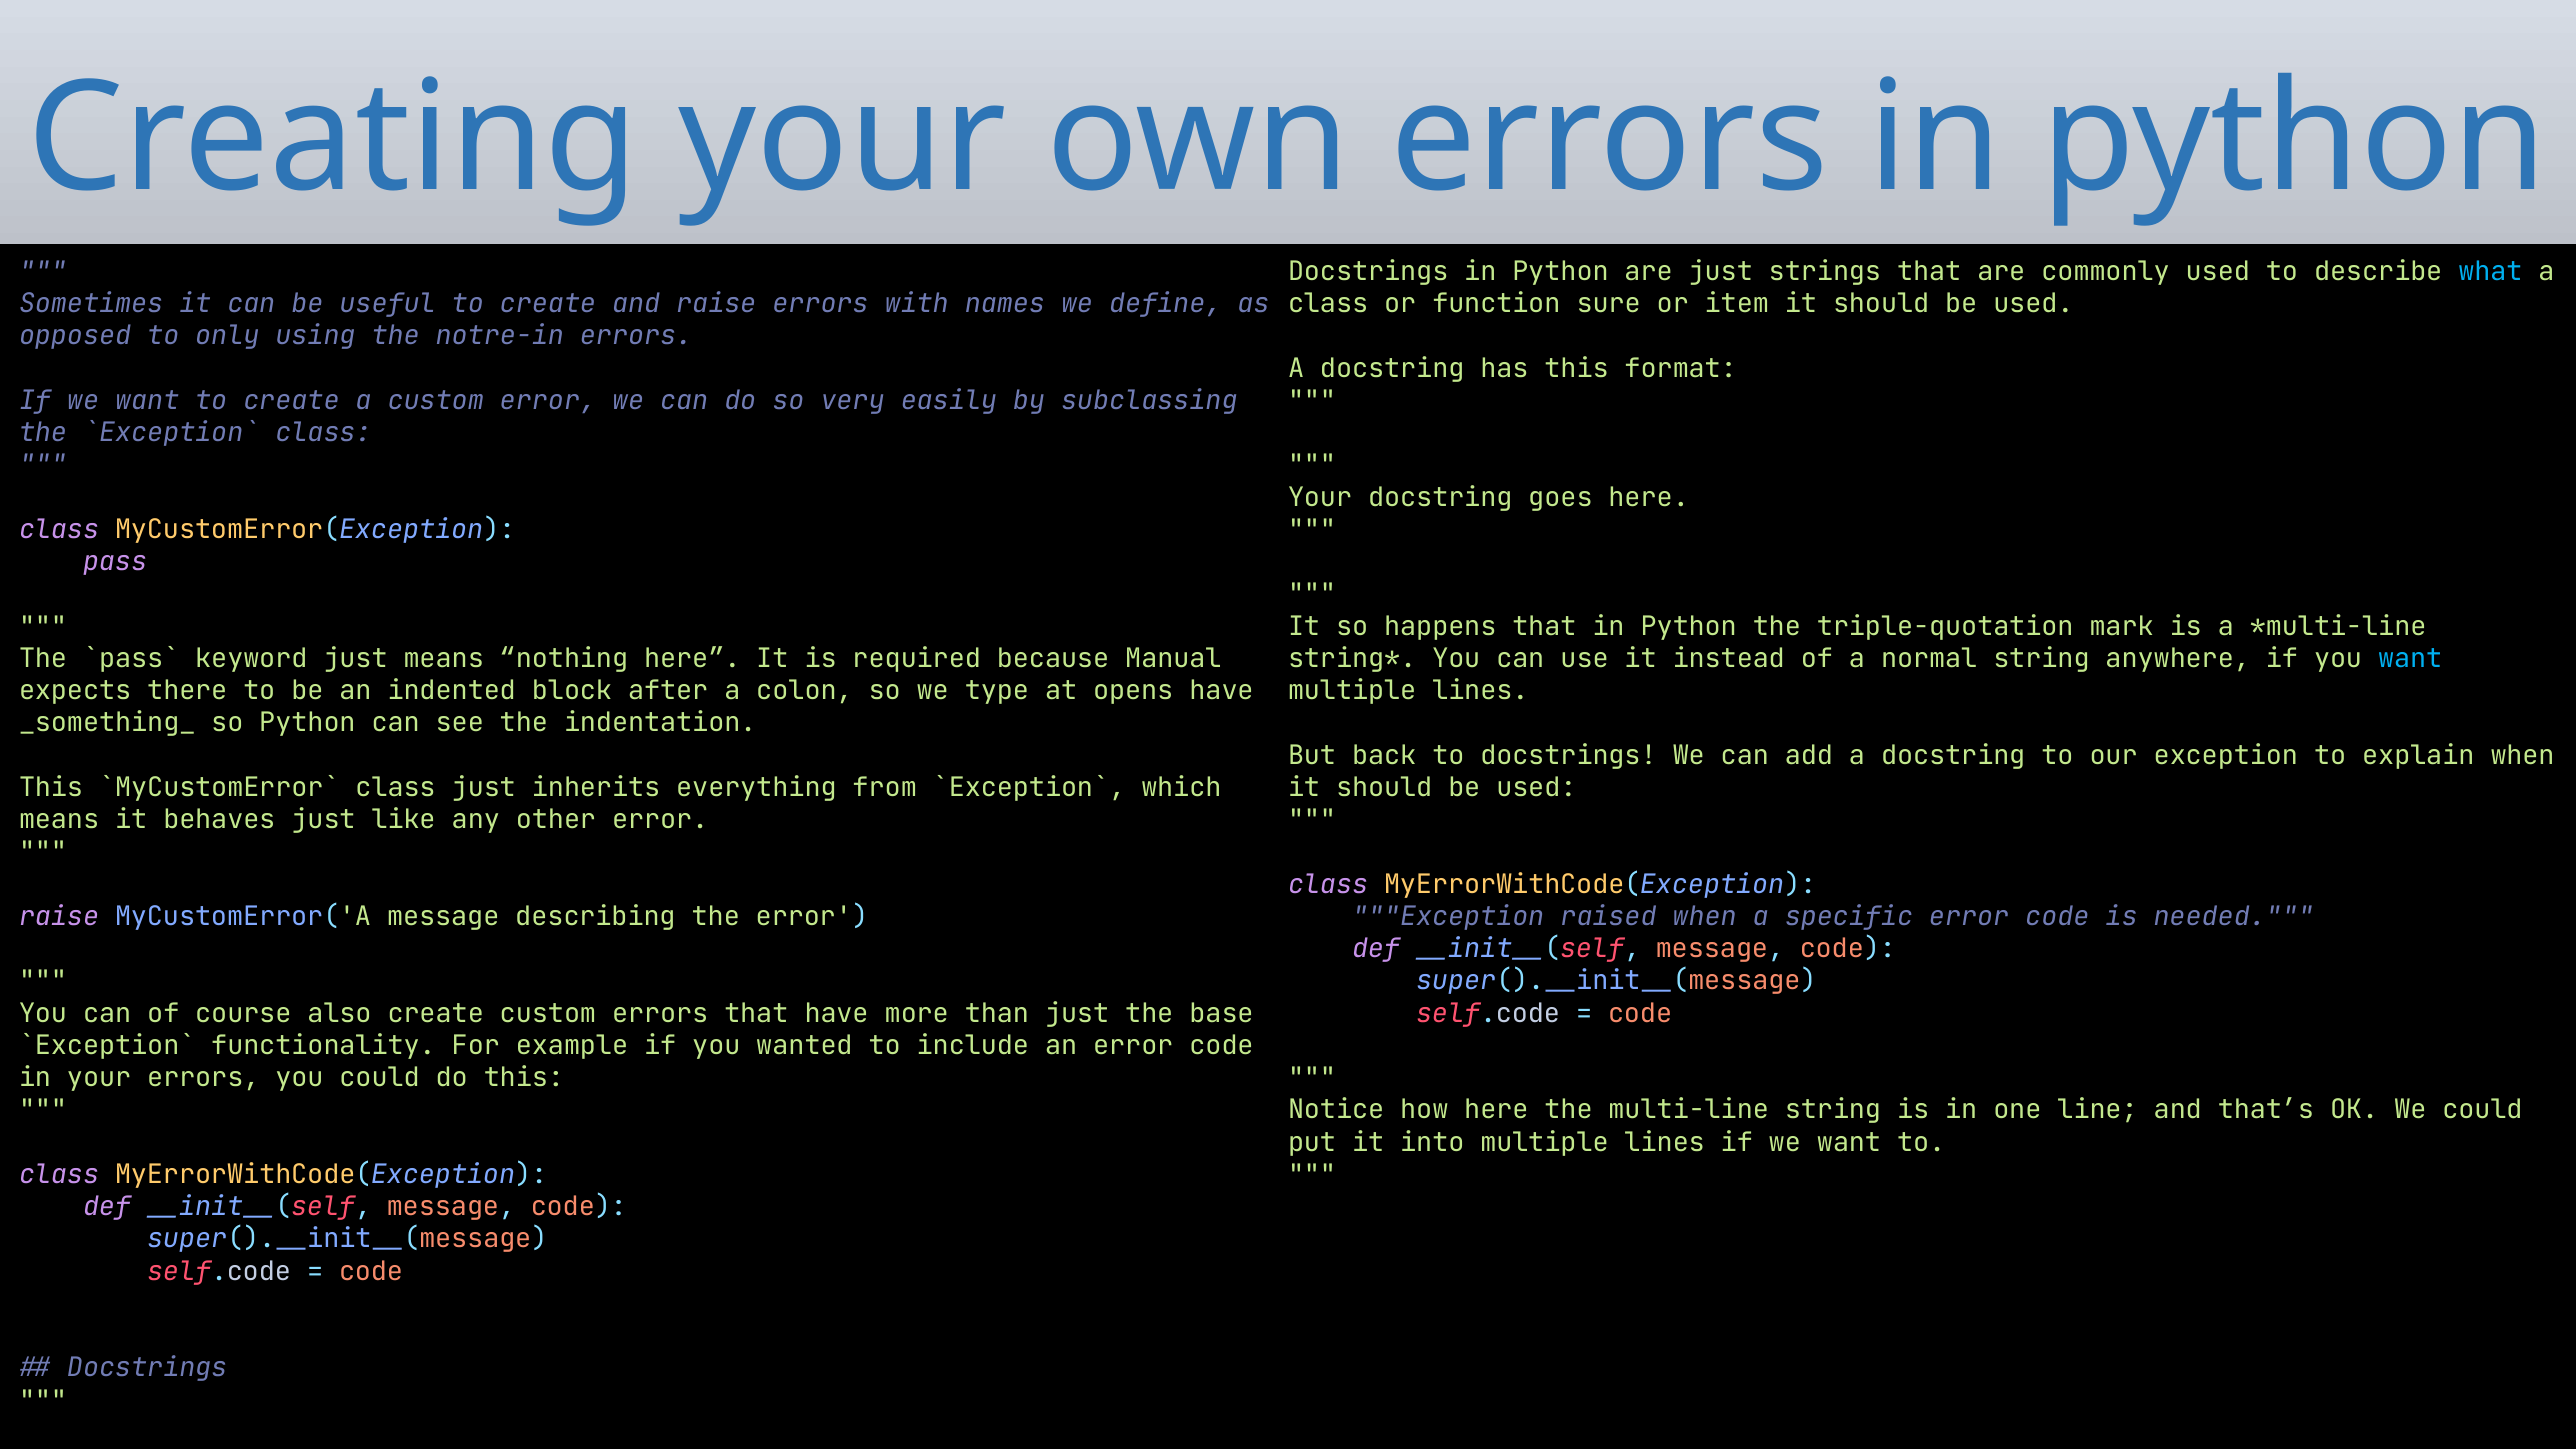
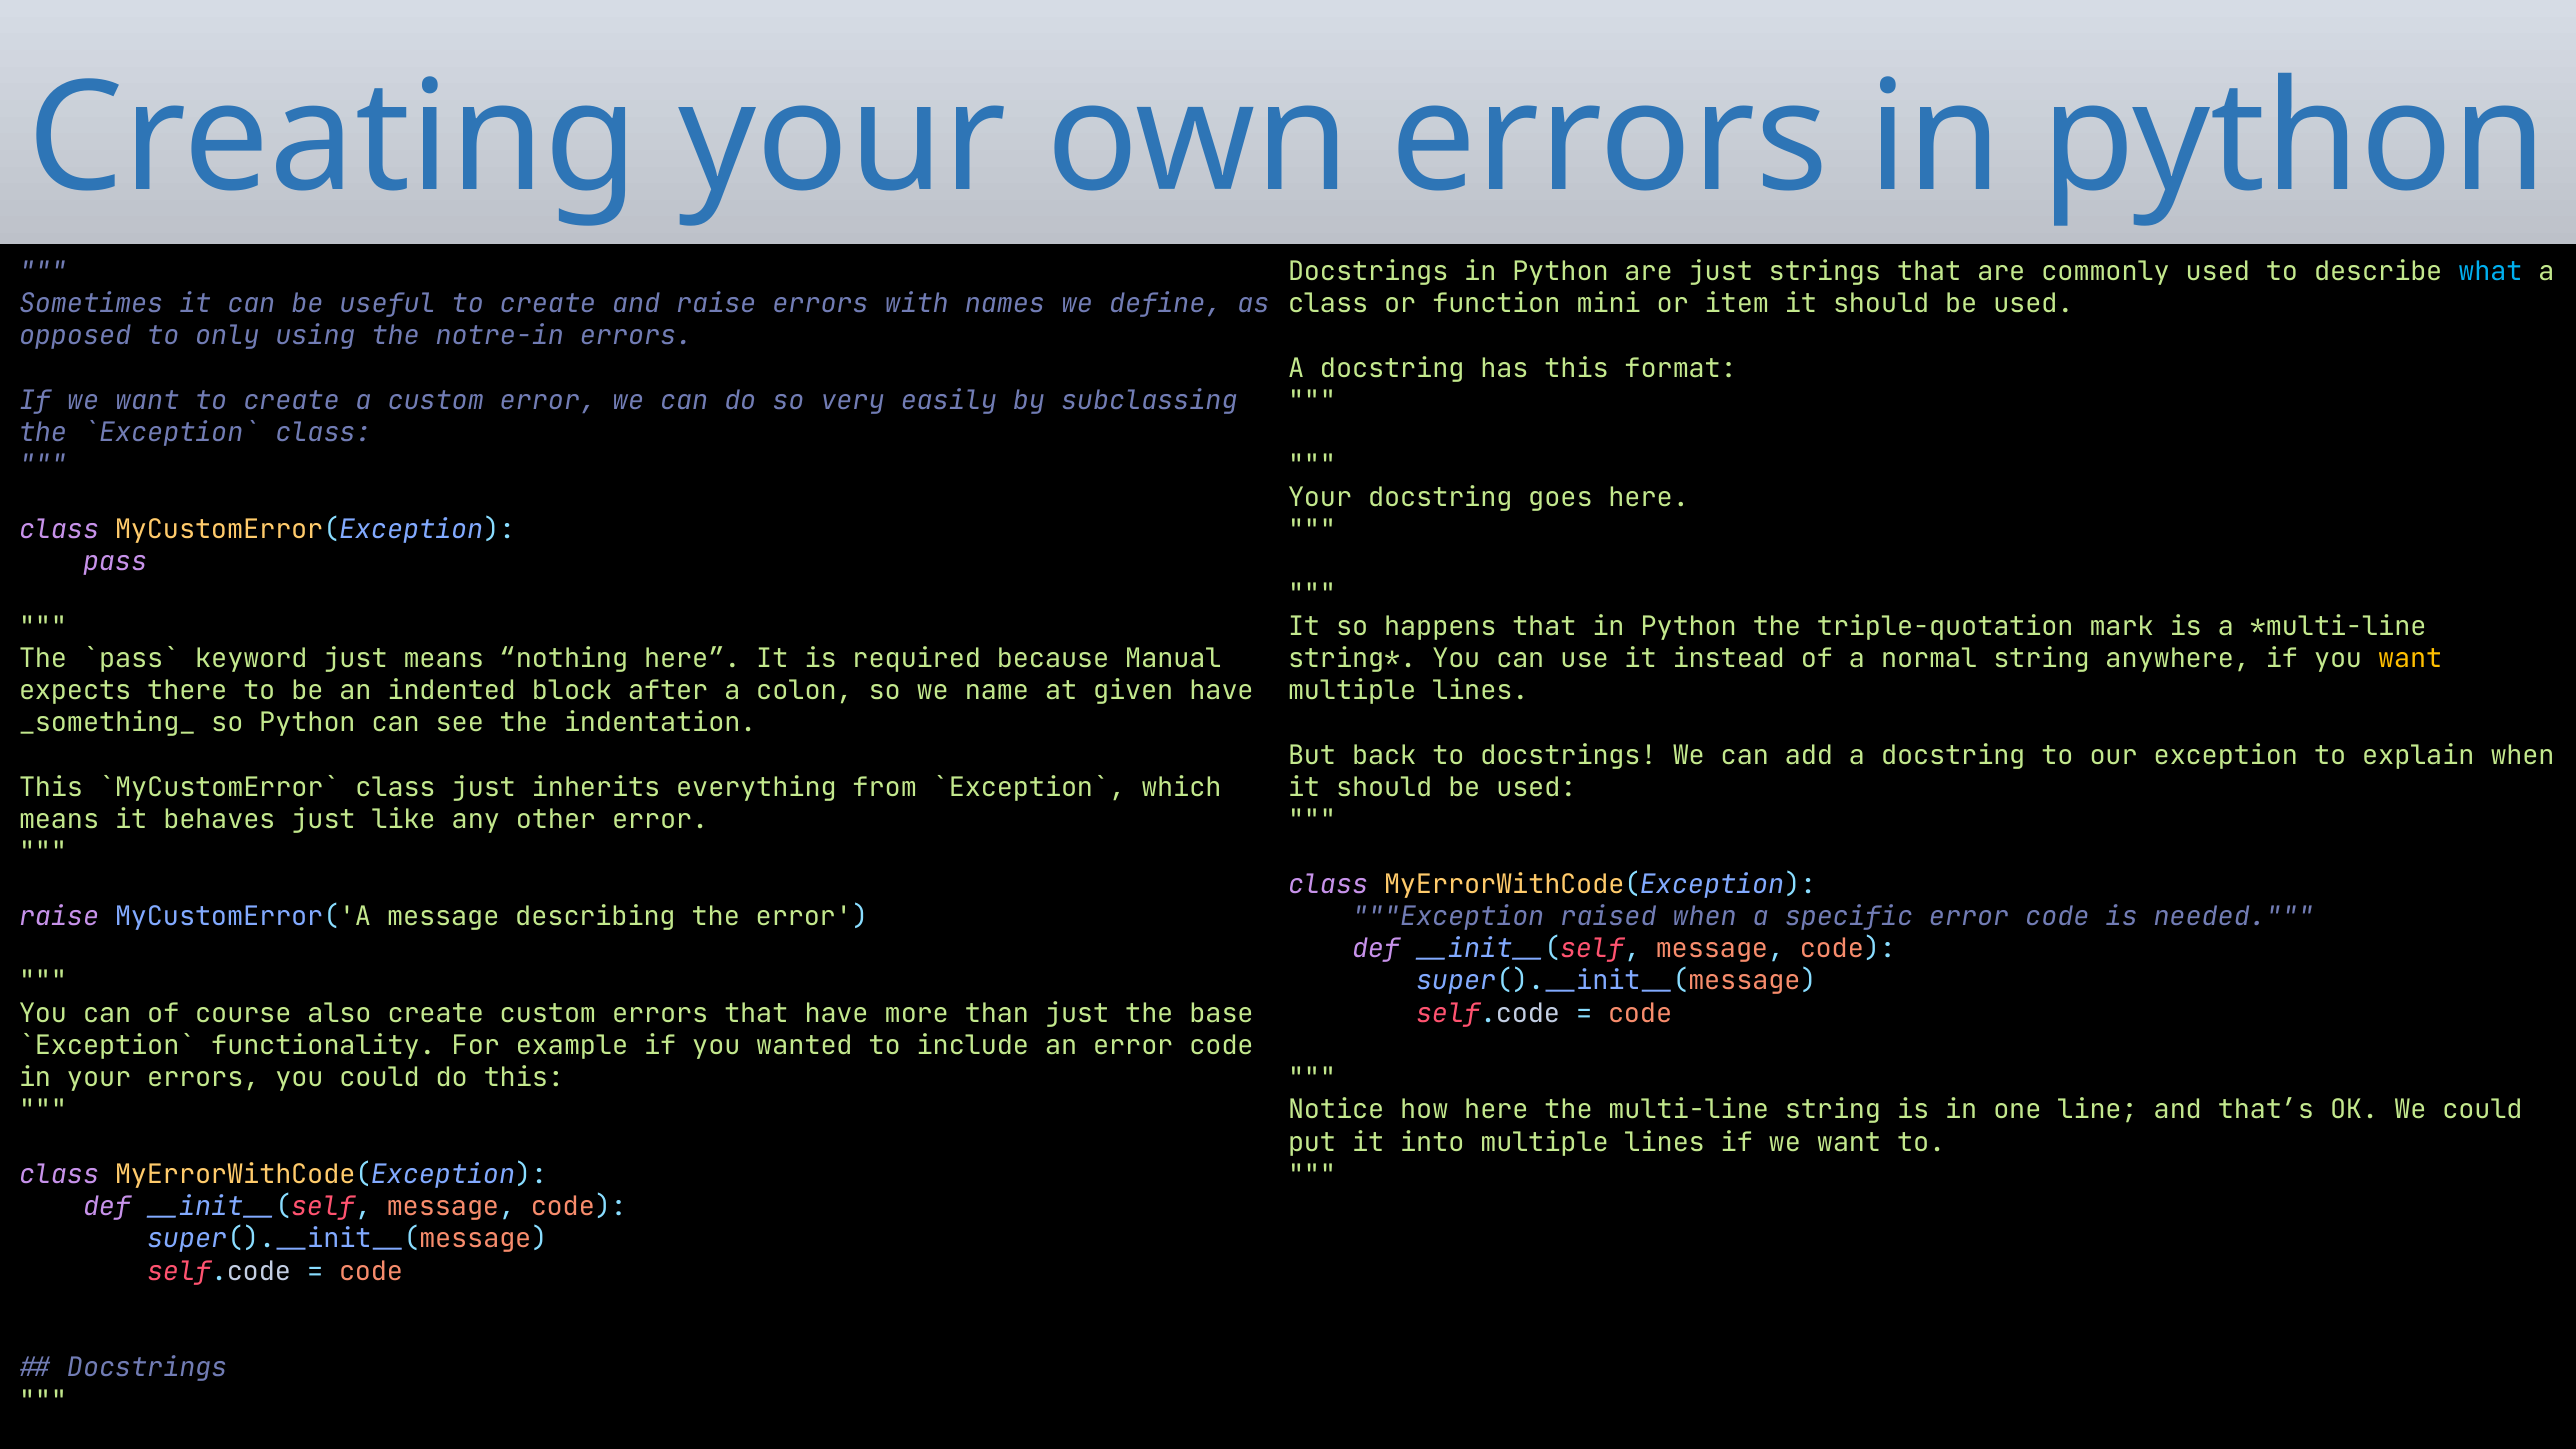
sure: sure -> mini
want at (2410, 659) colour: light blue -> yellow
type: type -> name
opens: opens -> given
